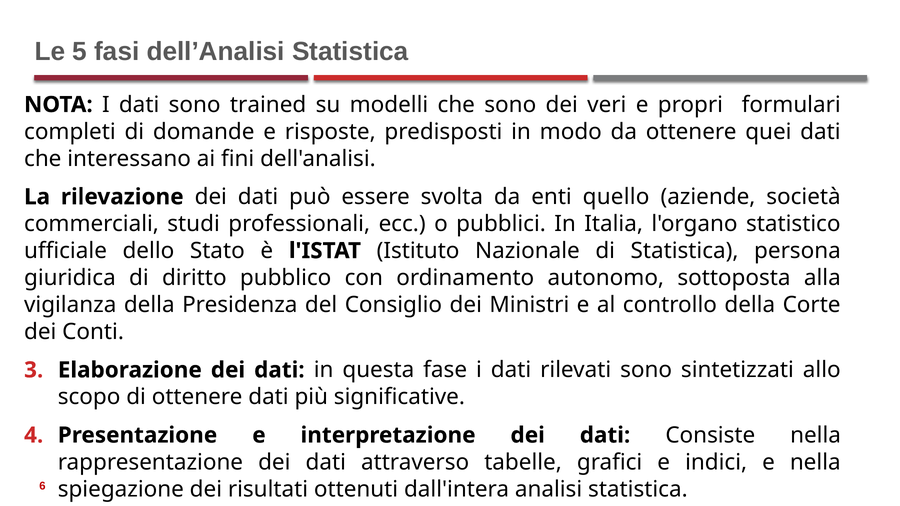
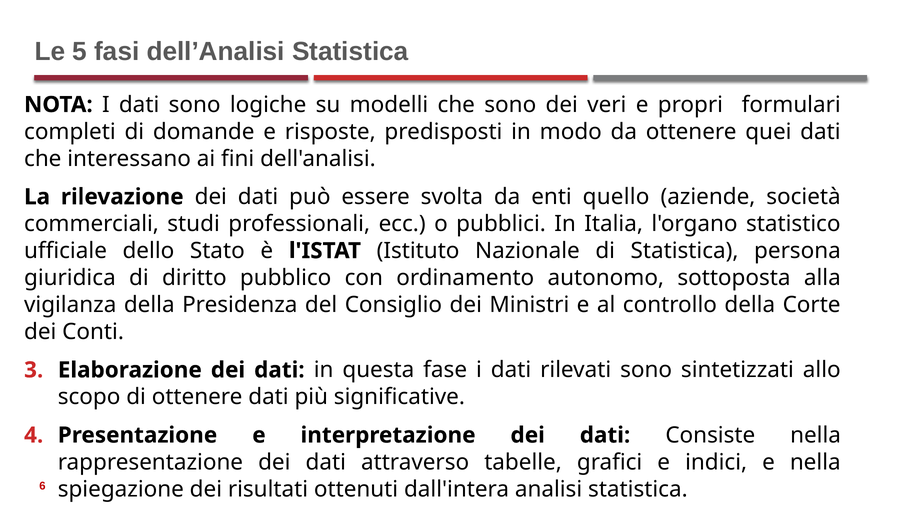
trained: trained -> logiche
